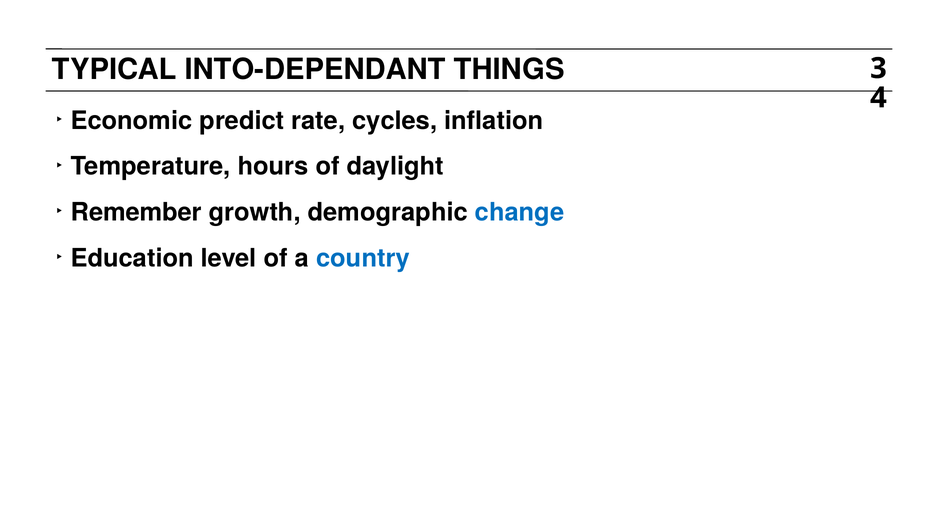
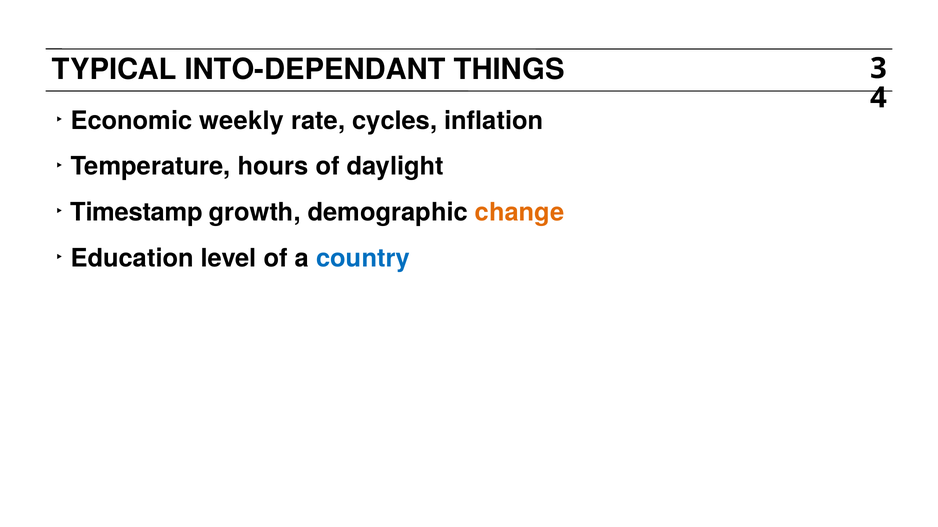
predict: predict -> weekly
Remember: Remember -> Timestamp
change colour: blue -> orange
